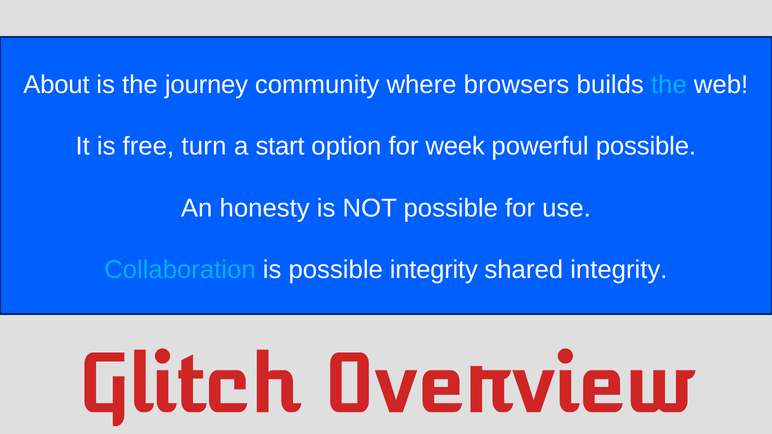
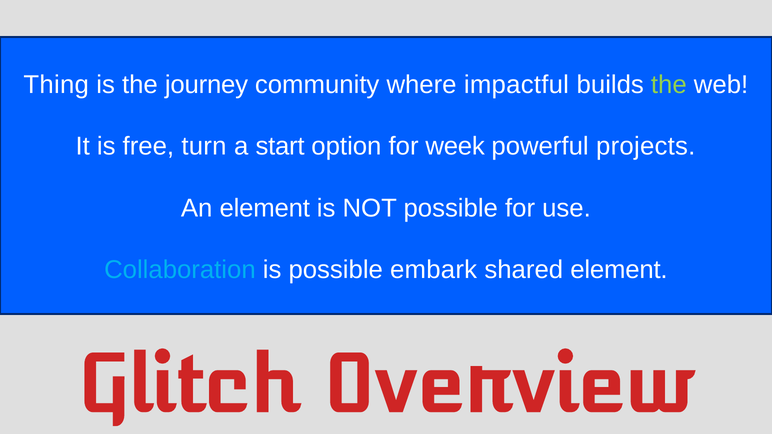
About: About -> Thing
browsers: browsers -> impactful
the at (669, 85) colour: light blue -> light green
powerful possible: possible -> projects
An honesty: honesty -> element
possible integrity: integrity -> embark
shared integrity: integrity -> element
